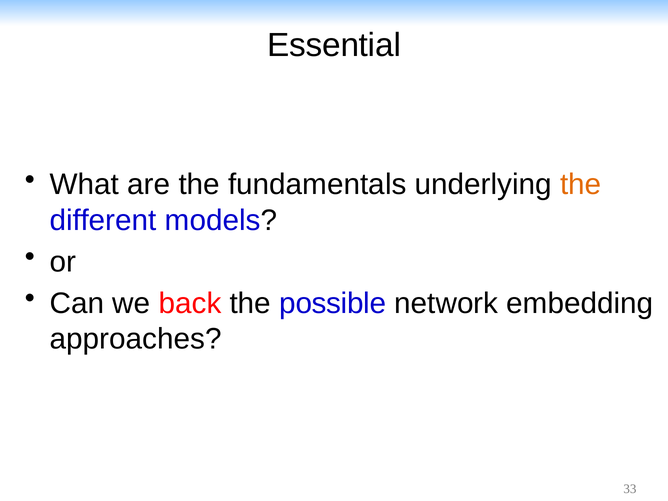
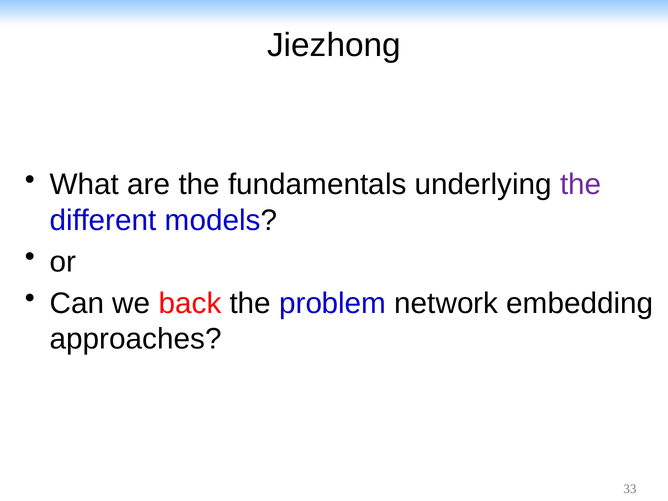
Essential: Essential -> Jiezhong
the at (581, 185) colour: orange -> purple
possible: possible -> problem
